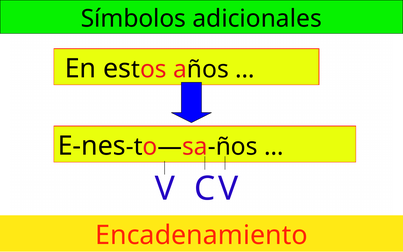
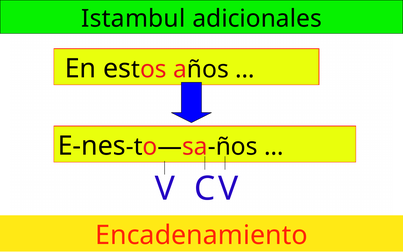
Símbolos: Símbolos -> Istambul
